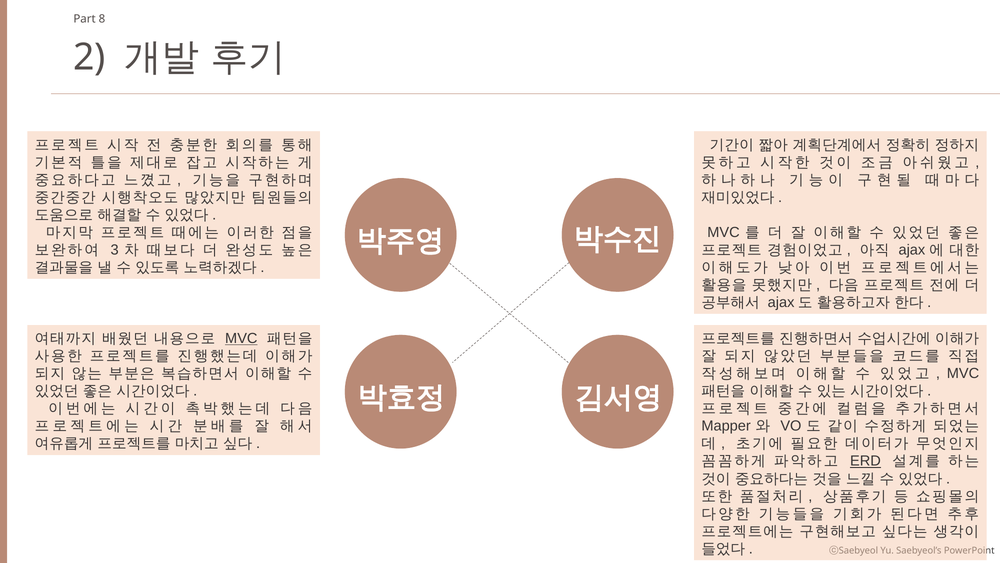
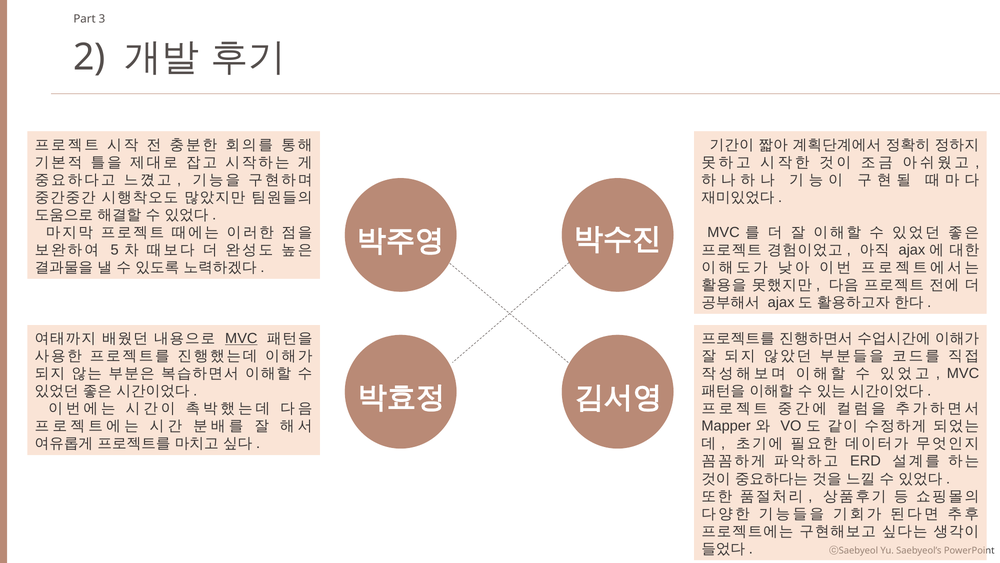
8: 8 -> 3
3: 3 -> 5
ERD underline: present -> none
